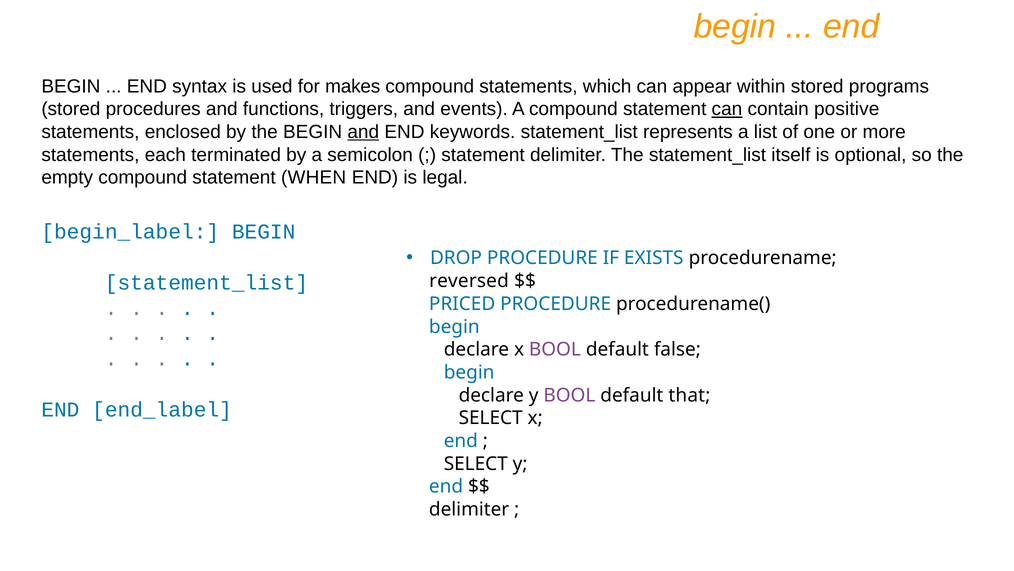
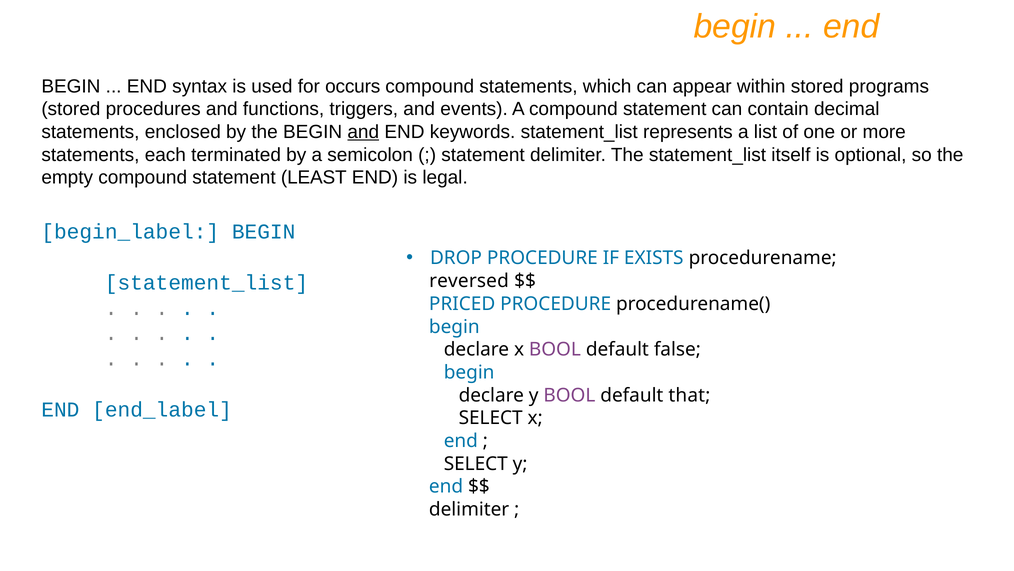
makes: makes -> occurs
can at (727, 109) underline: present -> none
positive: positive -> decimal
WHEN: WHEN -> LEAST
